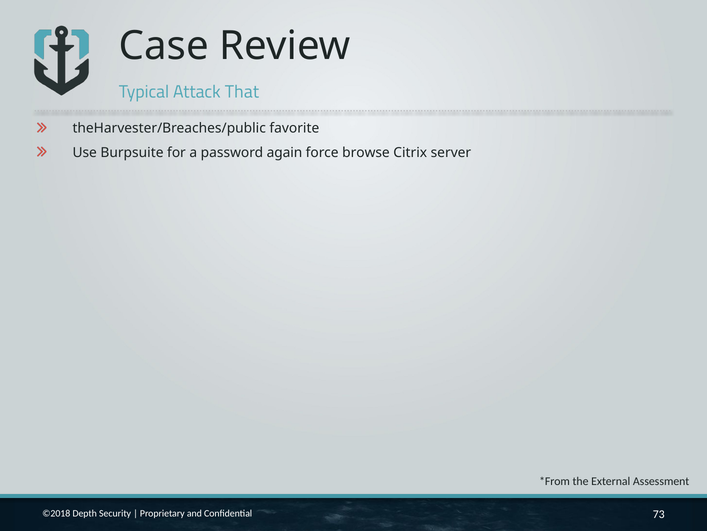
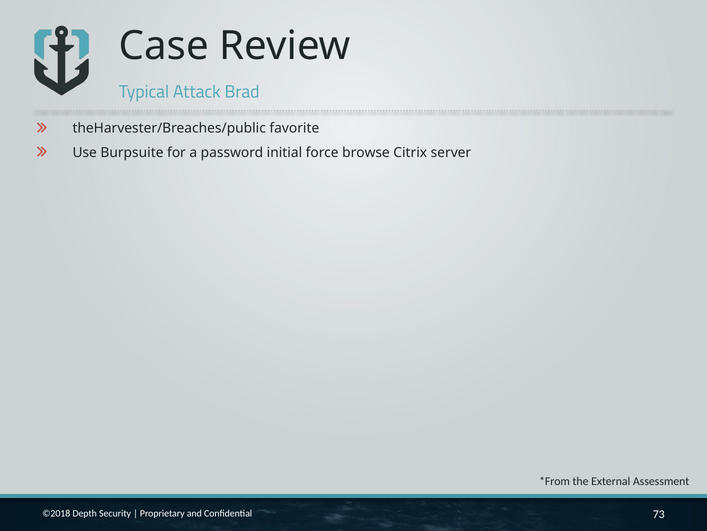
That: That -> Brad
again: again -> initial
